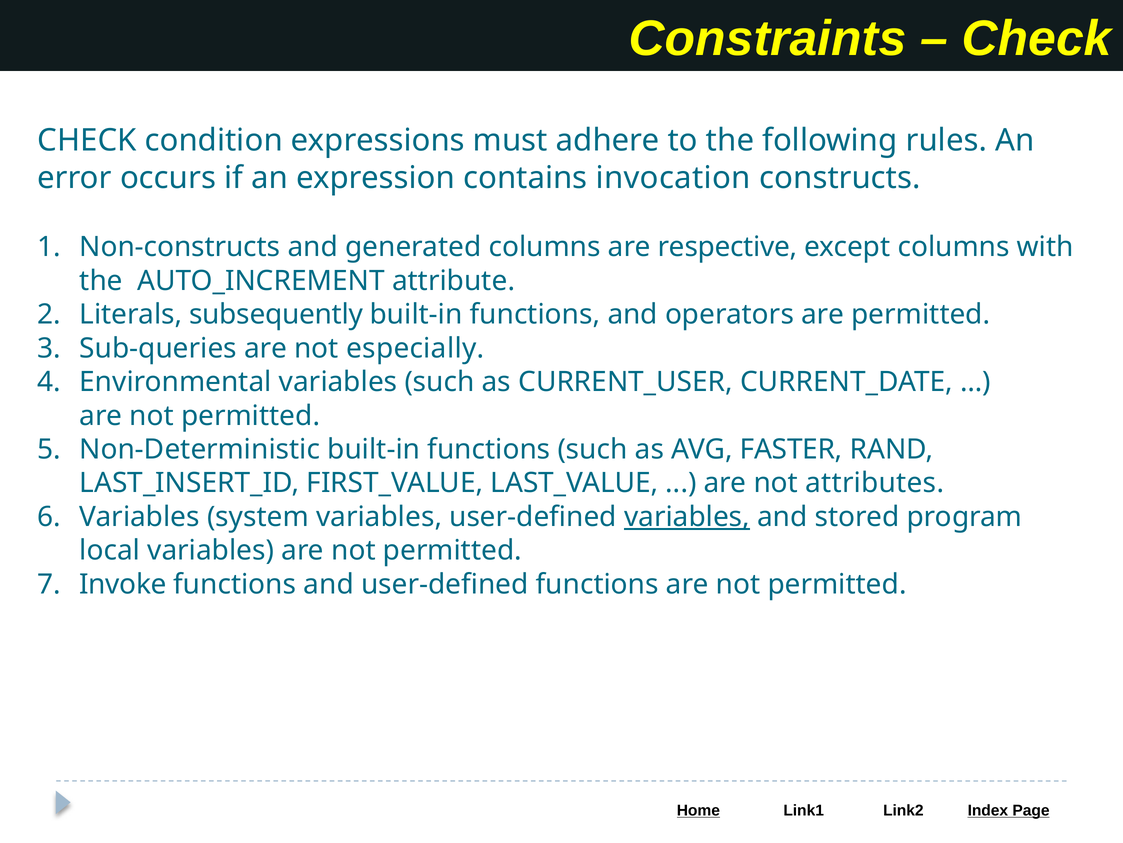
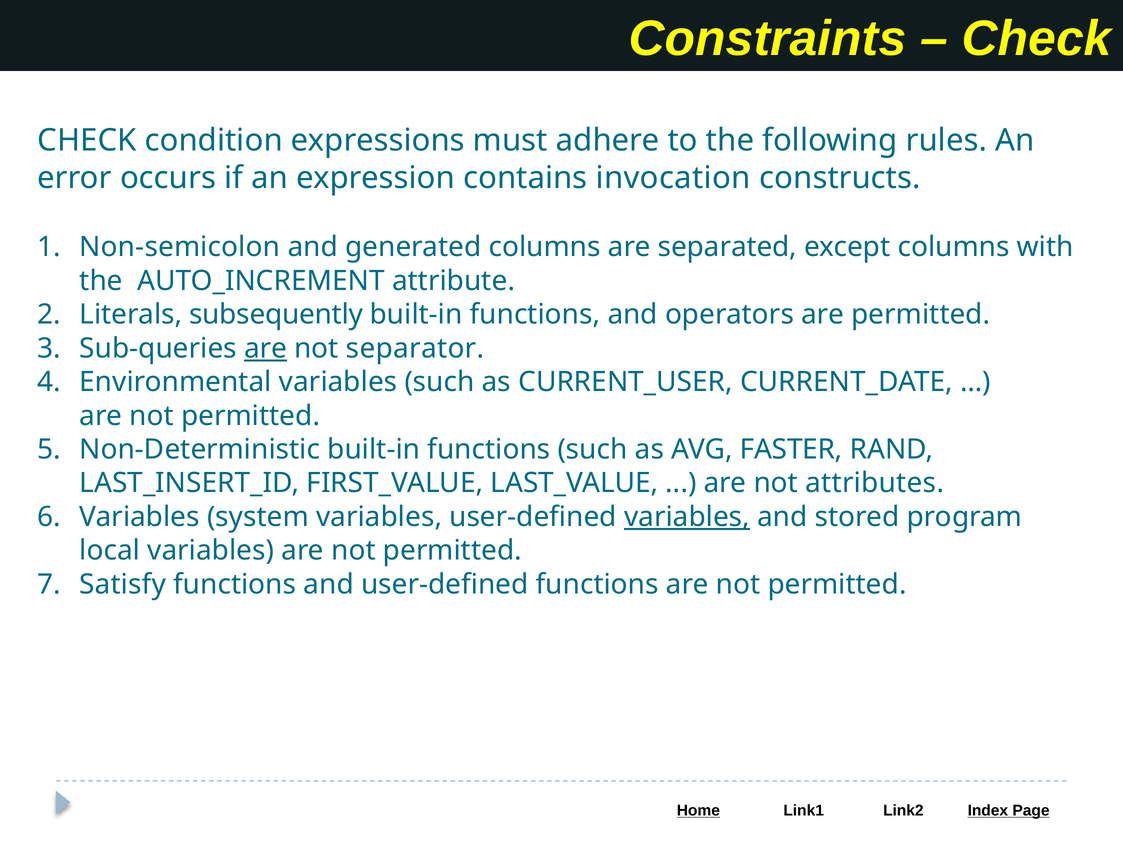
Non-constructs: Non-constructs -> Non-semicolon
respective: respective -> separated
are at (266, 348) underline: none -> present
especially: especially -> separator
Invoke: Invoke -> Satisfy
